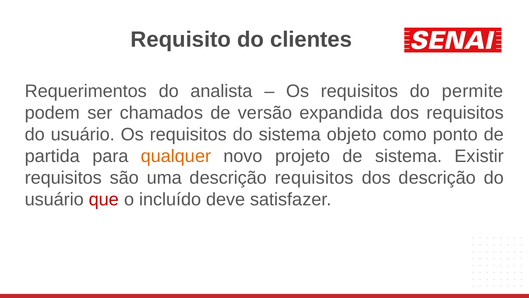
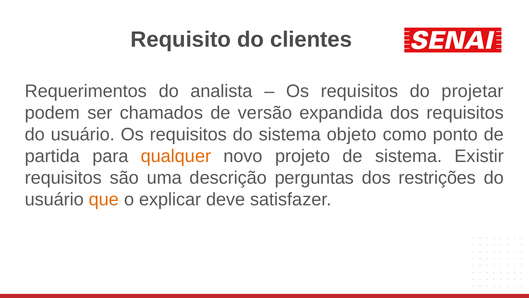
permite: permite -> projetar
descrição requisitos: requisitos -> perguntas
dos descrição: descrição -> restrições
que colour: red -> orange
incluído: incluído -> explicar
